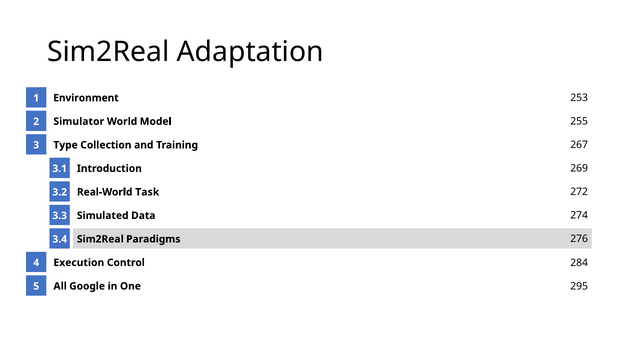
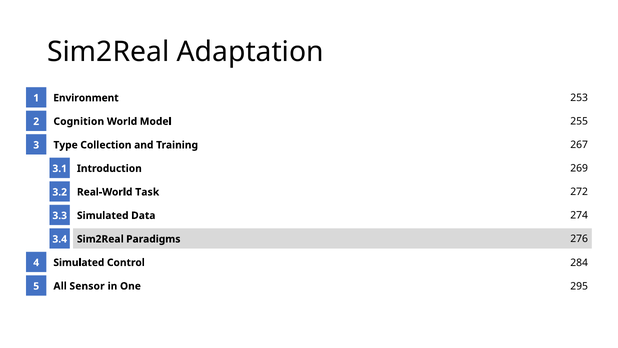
Simulator: Simulator -> Cognition
Execution at (79, 262): Execution -> Simulated
Google: Google -> Sensor
